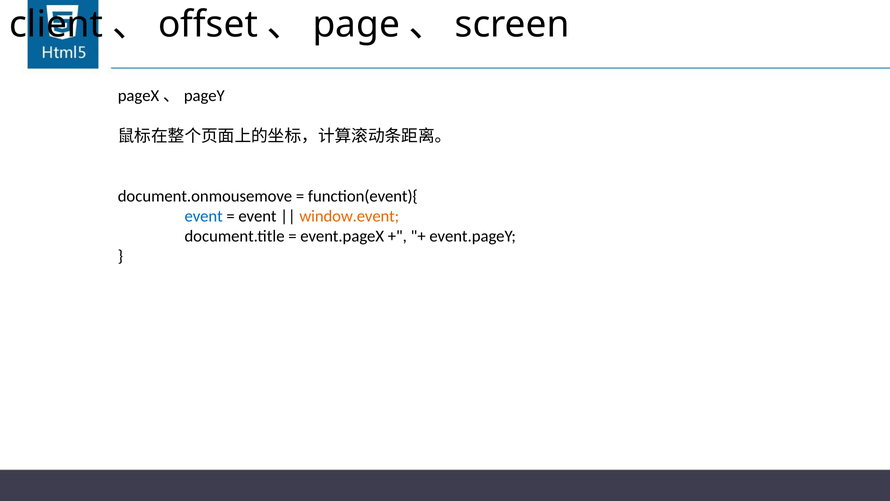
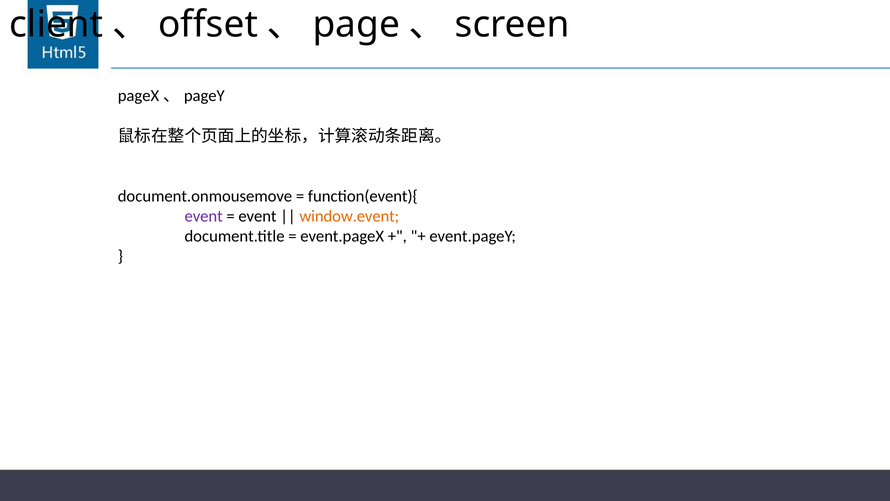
event at (204, 216) colour: blue -> purple
